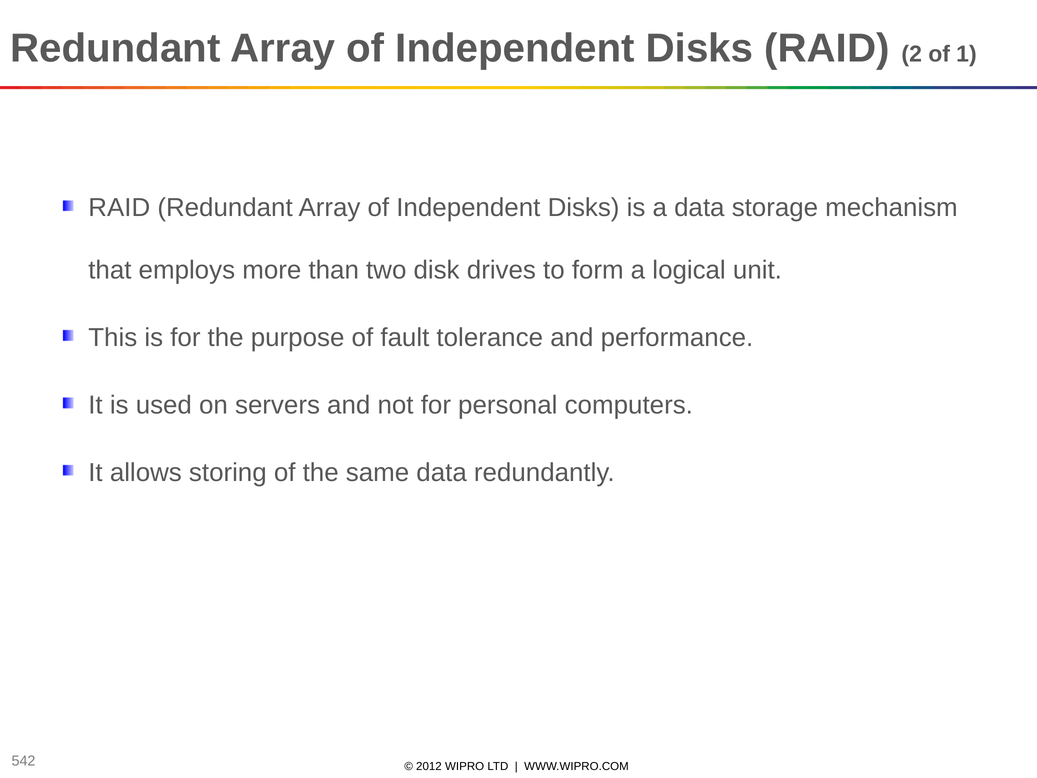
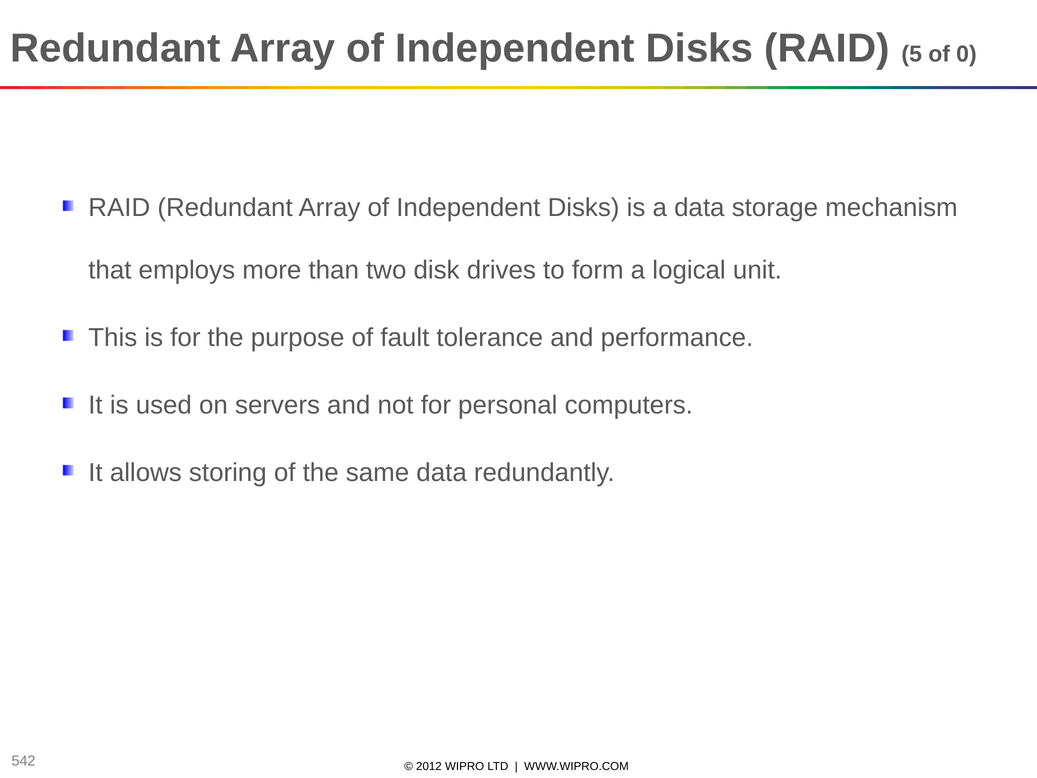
2: 2 -> 5
1: 1 -> 0
